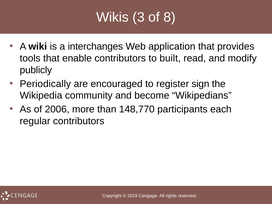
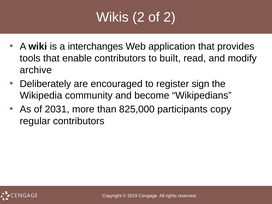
Wikis 3: 3 -> 2
of 8: 8 -> 2
publicly: publicly -> archive
Periodically: Periodically -> Deliberately
2006: 2006 -> 2031
148,770: 148,770 -> 825,000
each: each -> copy
